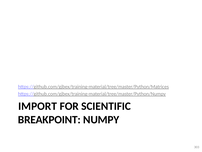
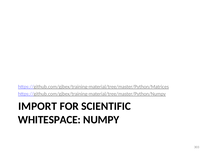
BREAKPOINT: BREAKPOINT -> WHITESPACE
